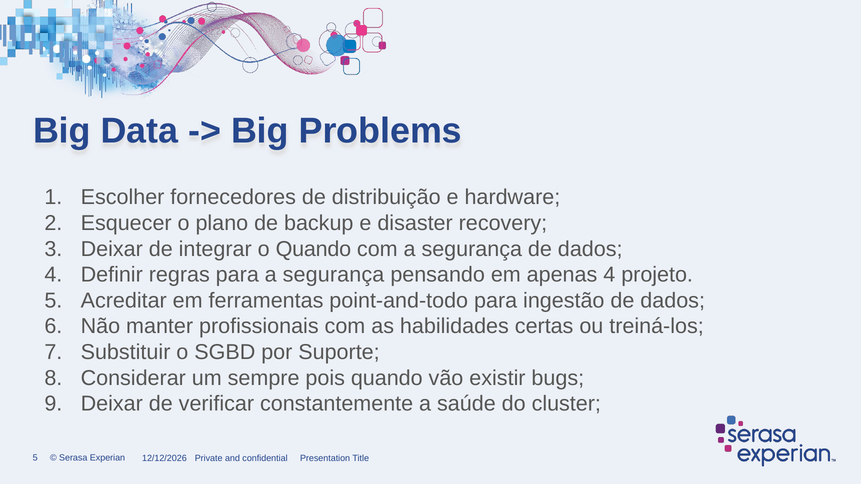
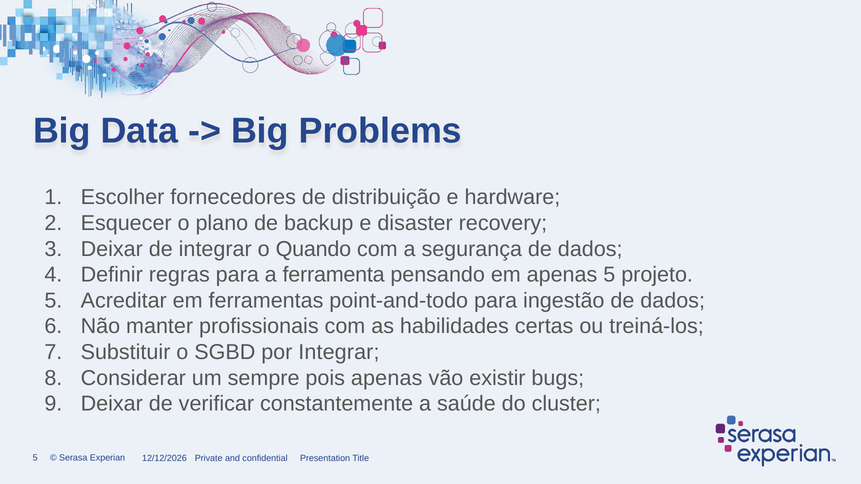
para a segurança: segurança -> ferramenta
apenas 4: 4 -> 5
por Suporte: Suporte -> Integrar
pois quando: quando -> apenas
